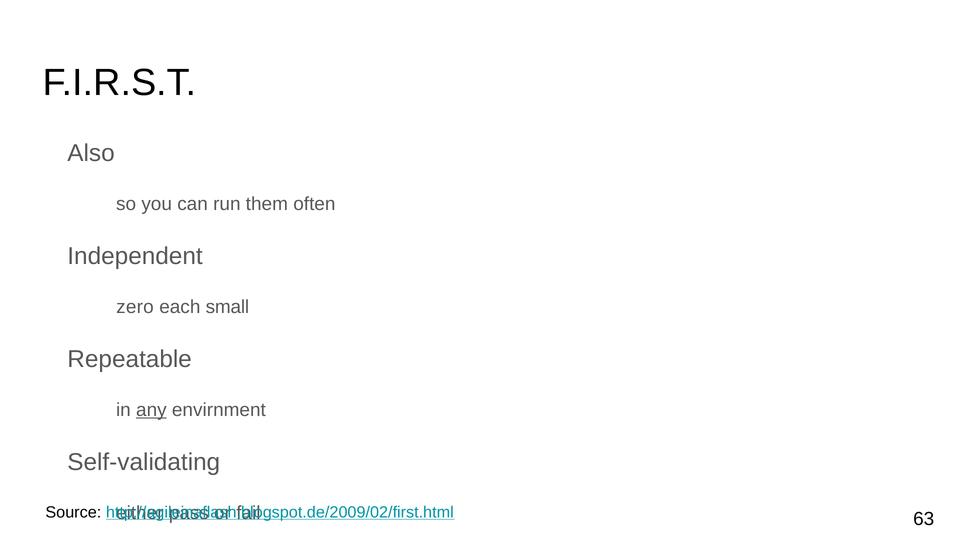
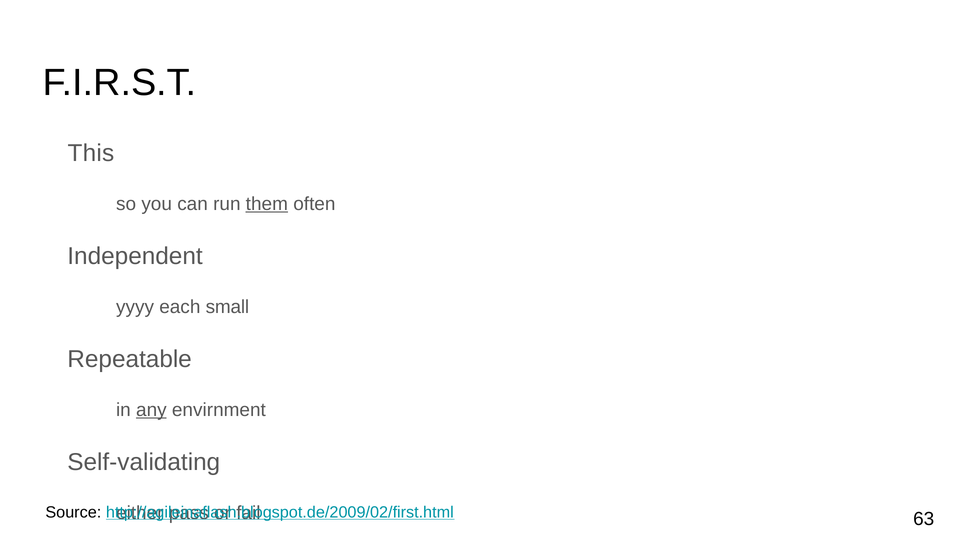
Also: Also -> This
them at (267, 204) underline: none -> present
zero: zero -> yyyy
